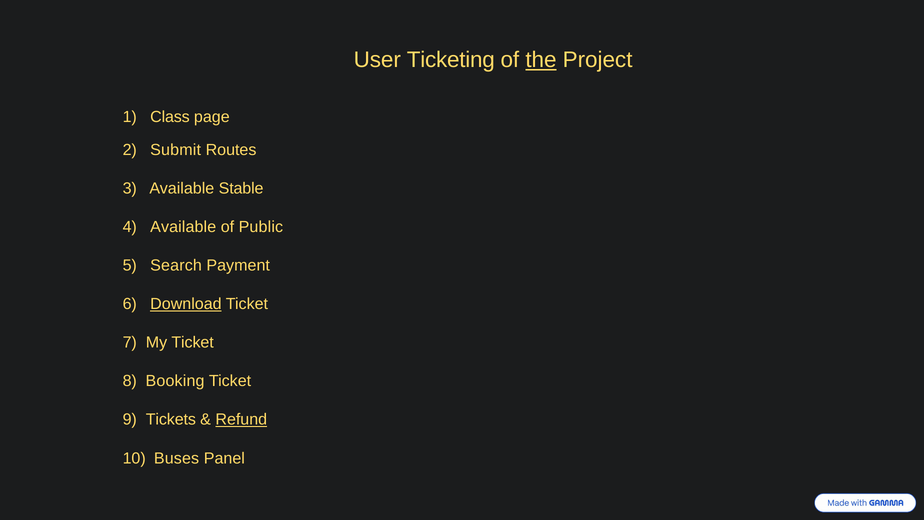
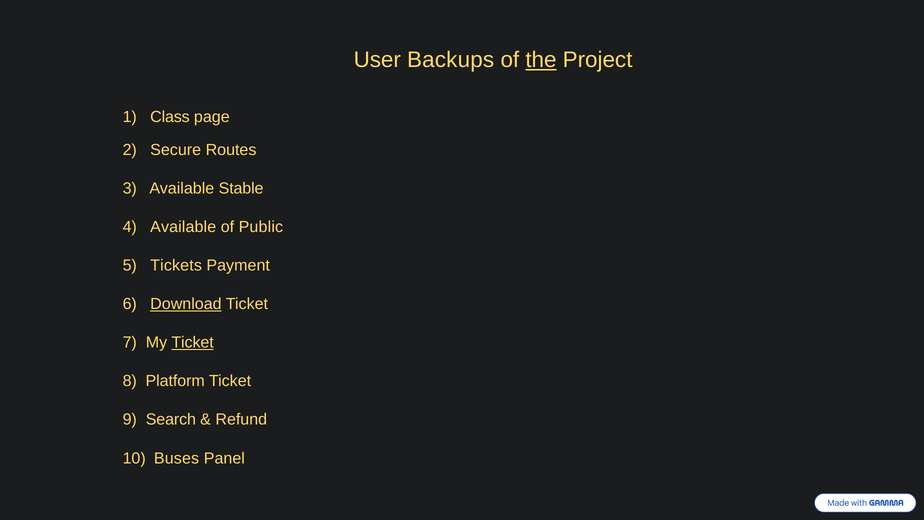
Ticketing: Ticketing -> Backups
Submit: Submit -> Secure
Search: Search -> Tickets
Ticket at (193, 342) underline: none -> present
Booking: Booking -> Platform
Tickets: Tickets -> Search
Refund underline: present -> none
